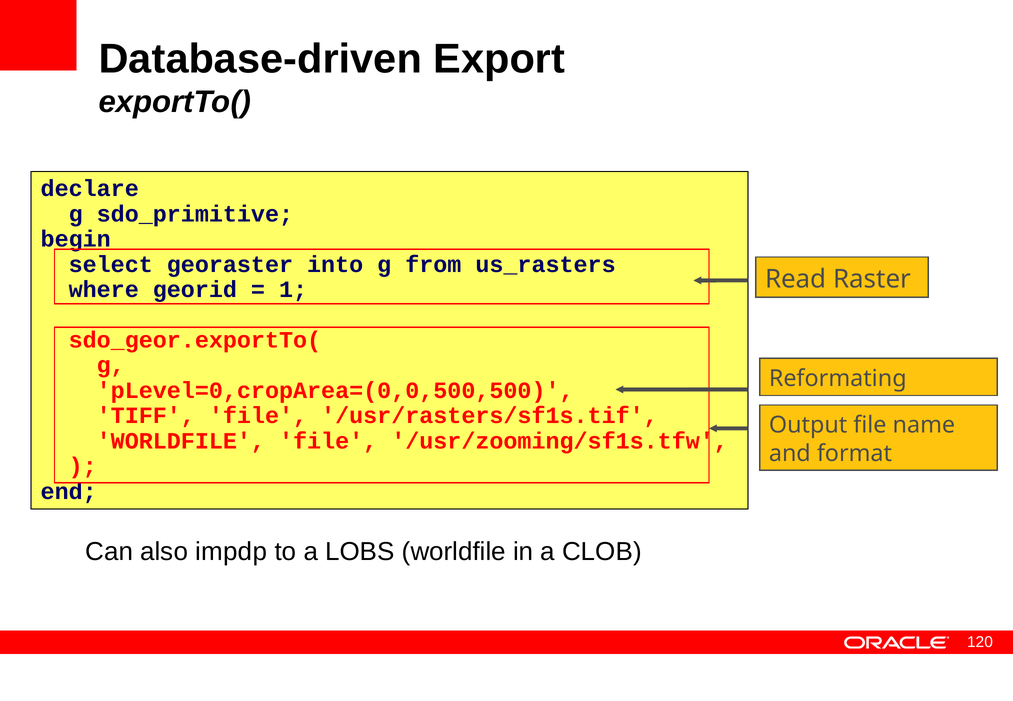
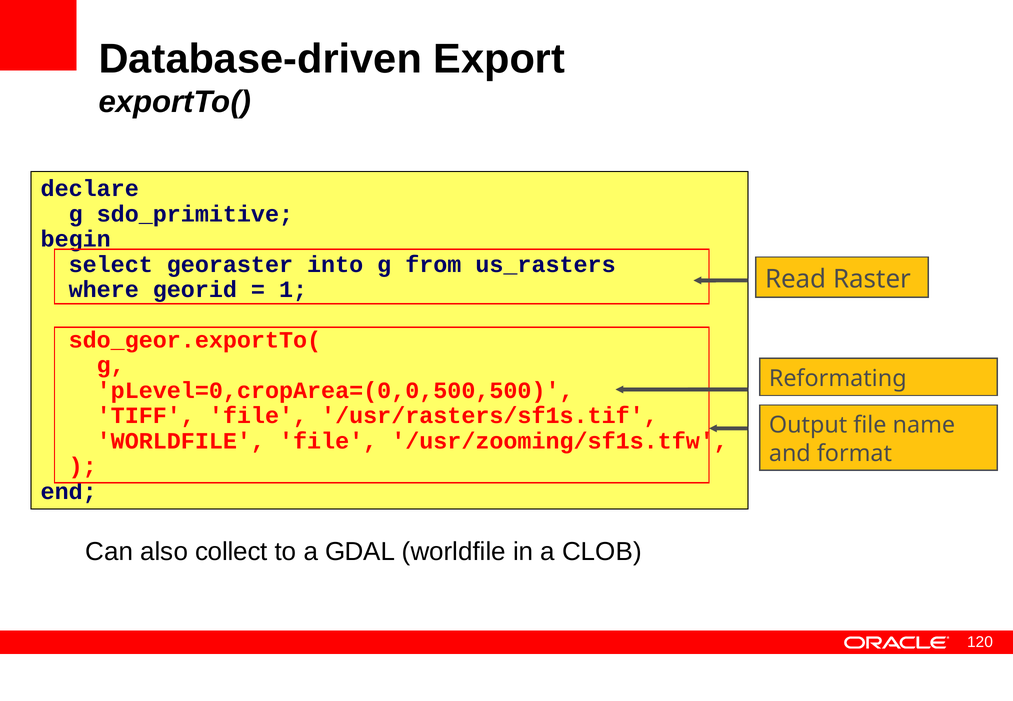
impdp: impdp -> collect
LOBS: LOBS -> GDAL
